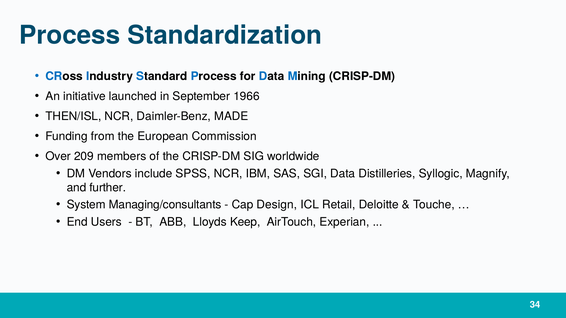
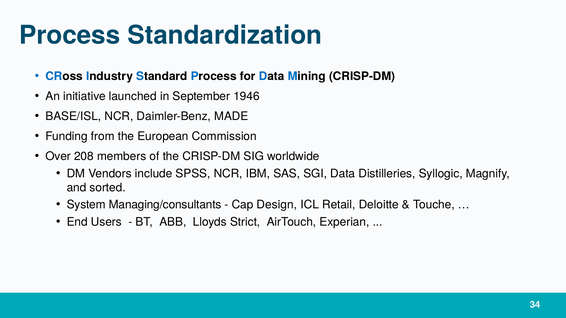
1966: 1966 -> 1946
THEN/ISL: THEN/ISL -> BASE/ISL
209: 209 -> 208
further: further -> sorted
Keep: Keep -> Strict
